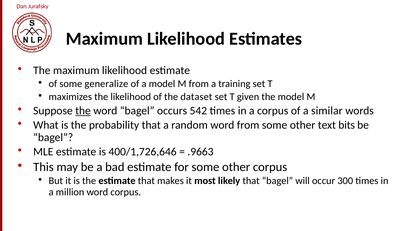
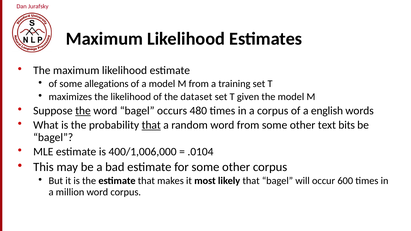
generalize: generalize -> allegations
542: 542 -> 480
similar: similar -> english
that at (151, 125) underline: none -> present
400/1,726,646: 400/1,726,646 -> 400/1,006,000
.9663: .9663 -> .0104
300: 300 -> 600
